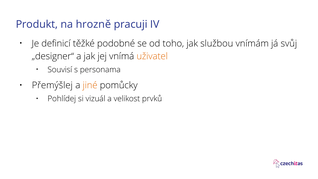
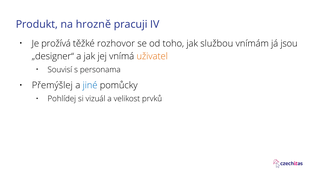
definicí: definicí -> prožívá
podobné: podobné -> rozhovor
svůj: svůj -> jsou
jiné colour: orange -> blue
